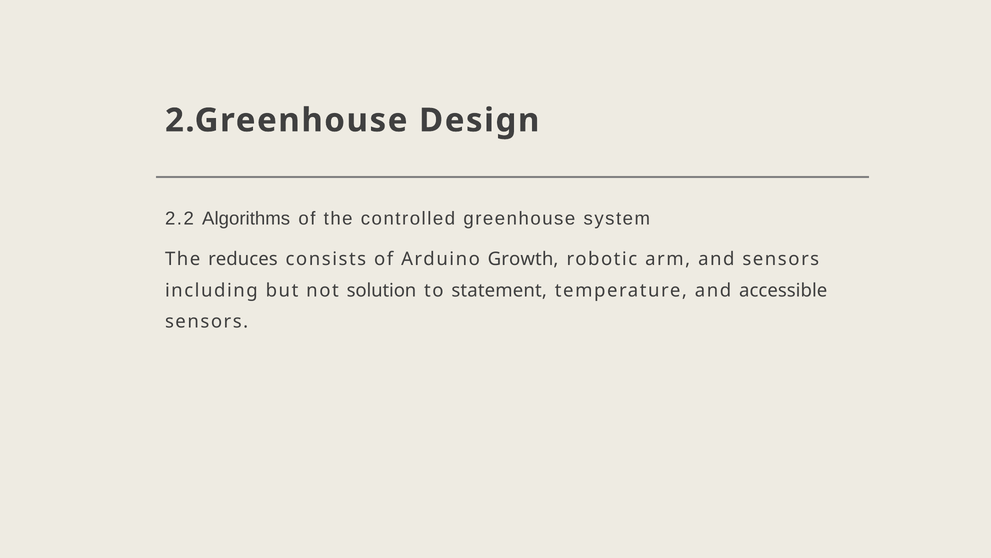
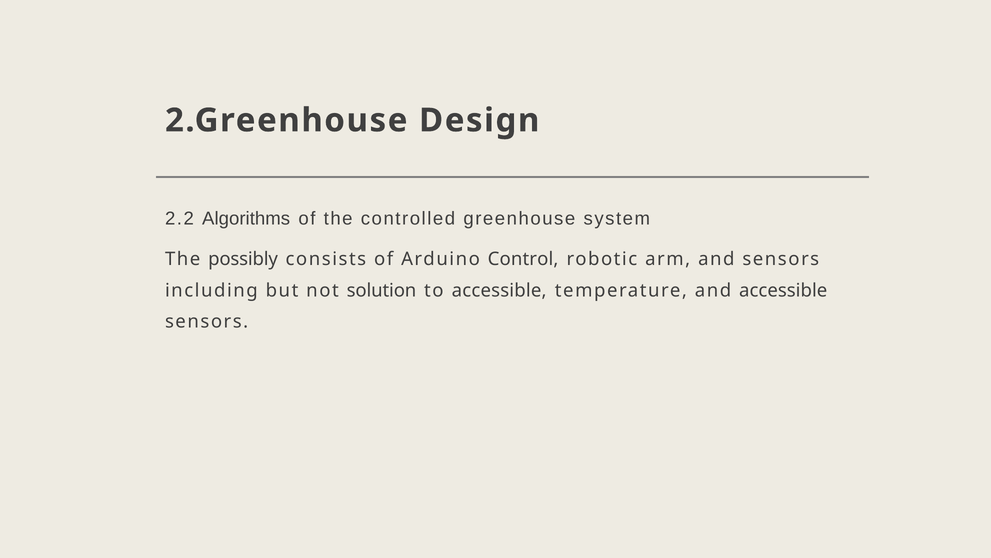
reduces: reduces -> possibly
Growth: Growth -> Control
to statement: statement -> accessible
